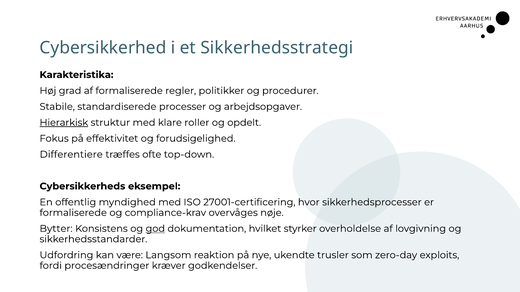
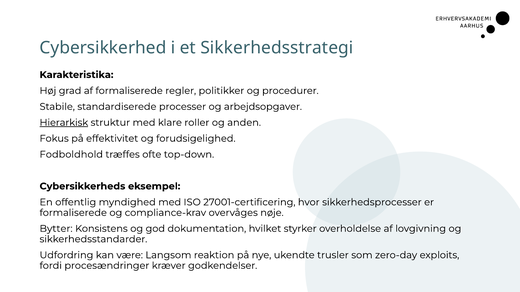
opdelt: opdelt -> anden
Differentiere: Differentiere -> Fodboldhold
god underline: present -> none
